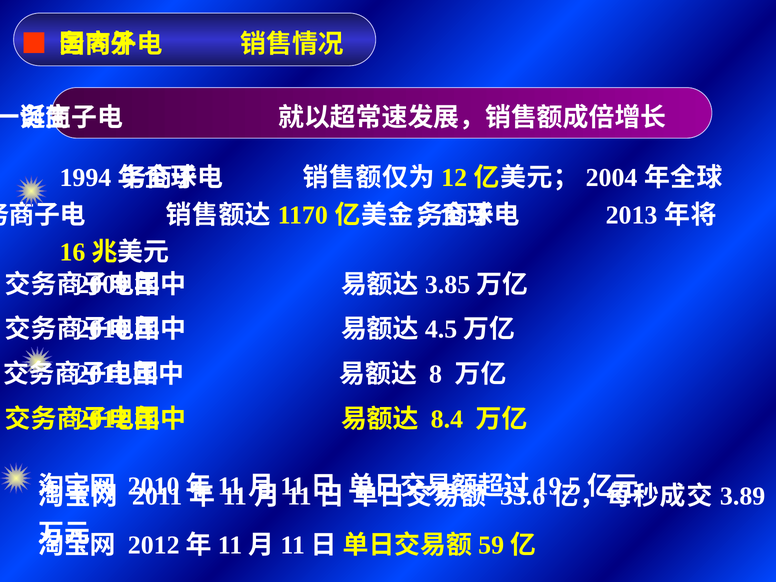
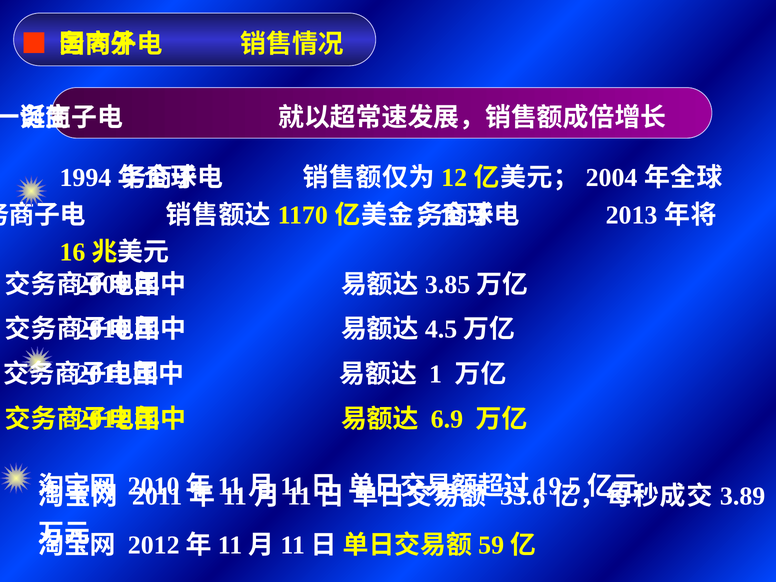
8: 8 -> 1
8.4: 8.4 -> 6.9
